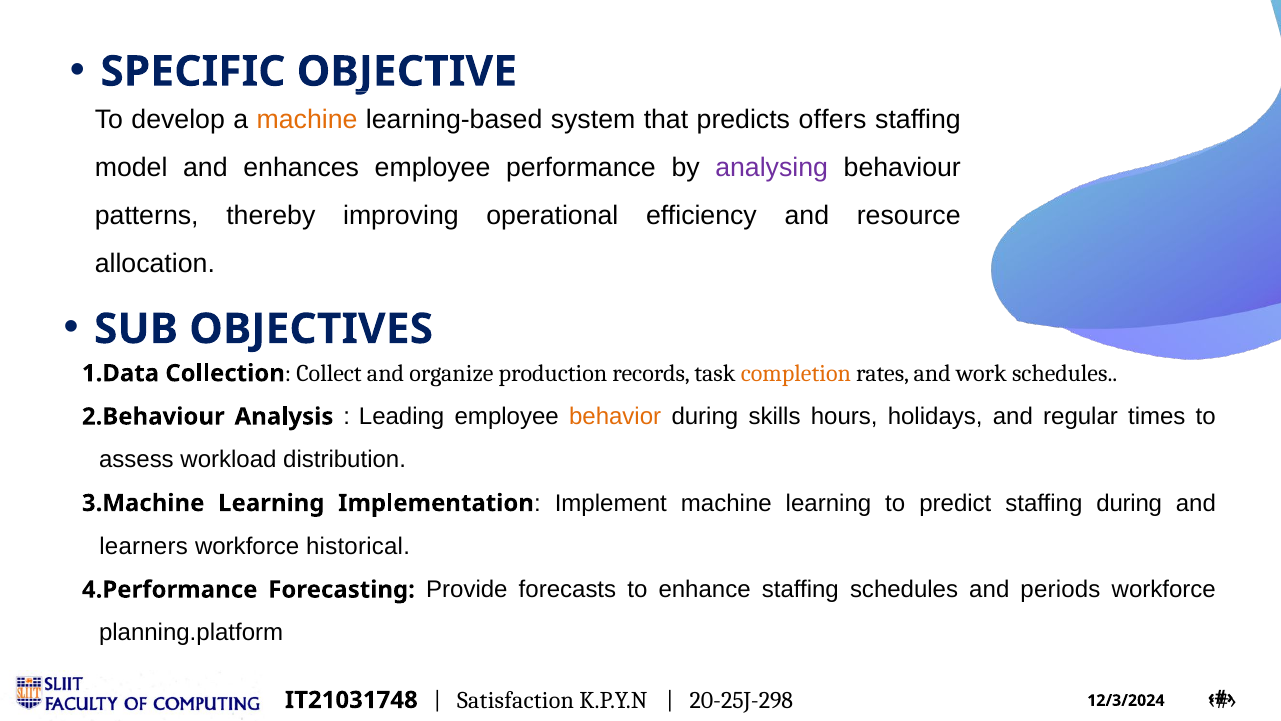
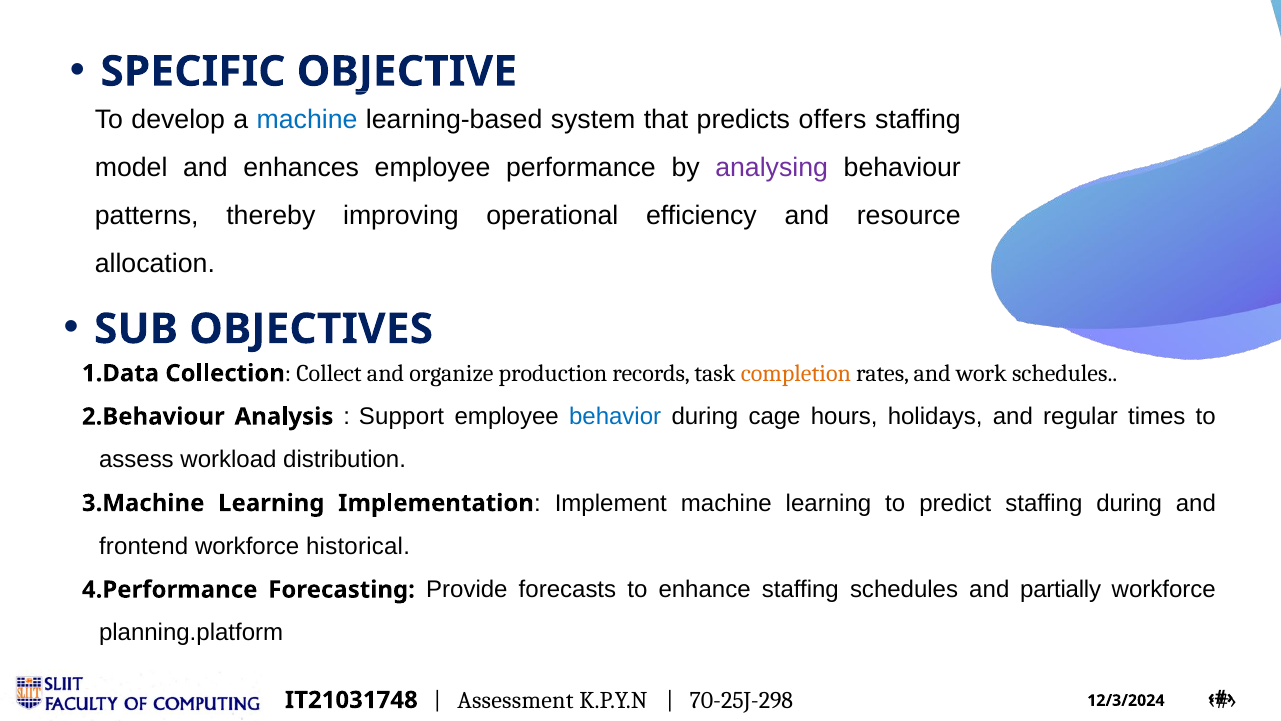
machine at (307, 119) colour: orange -> blue
Leading: Leading -> Support
behavior colour: orange -> blue
skills: skills -> cage
learners: learners -> frontend
periods: periods -> partially
Satisfaction: Satisfaction -> Assessment
20-25J-298: 20-25J-298 -> 70-25J-298
